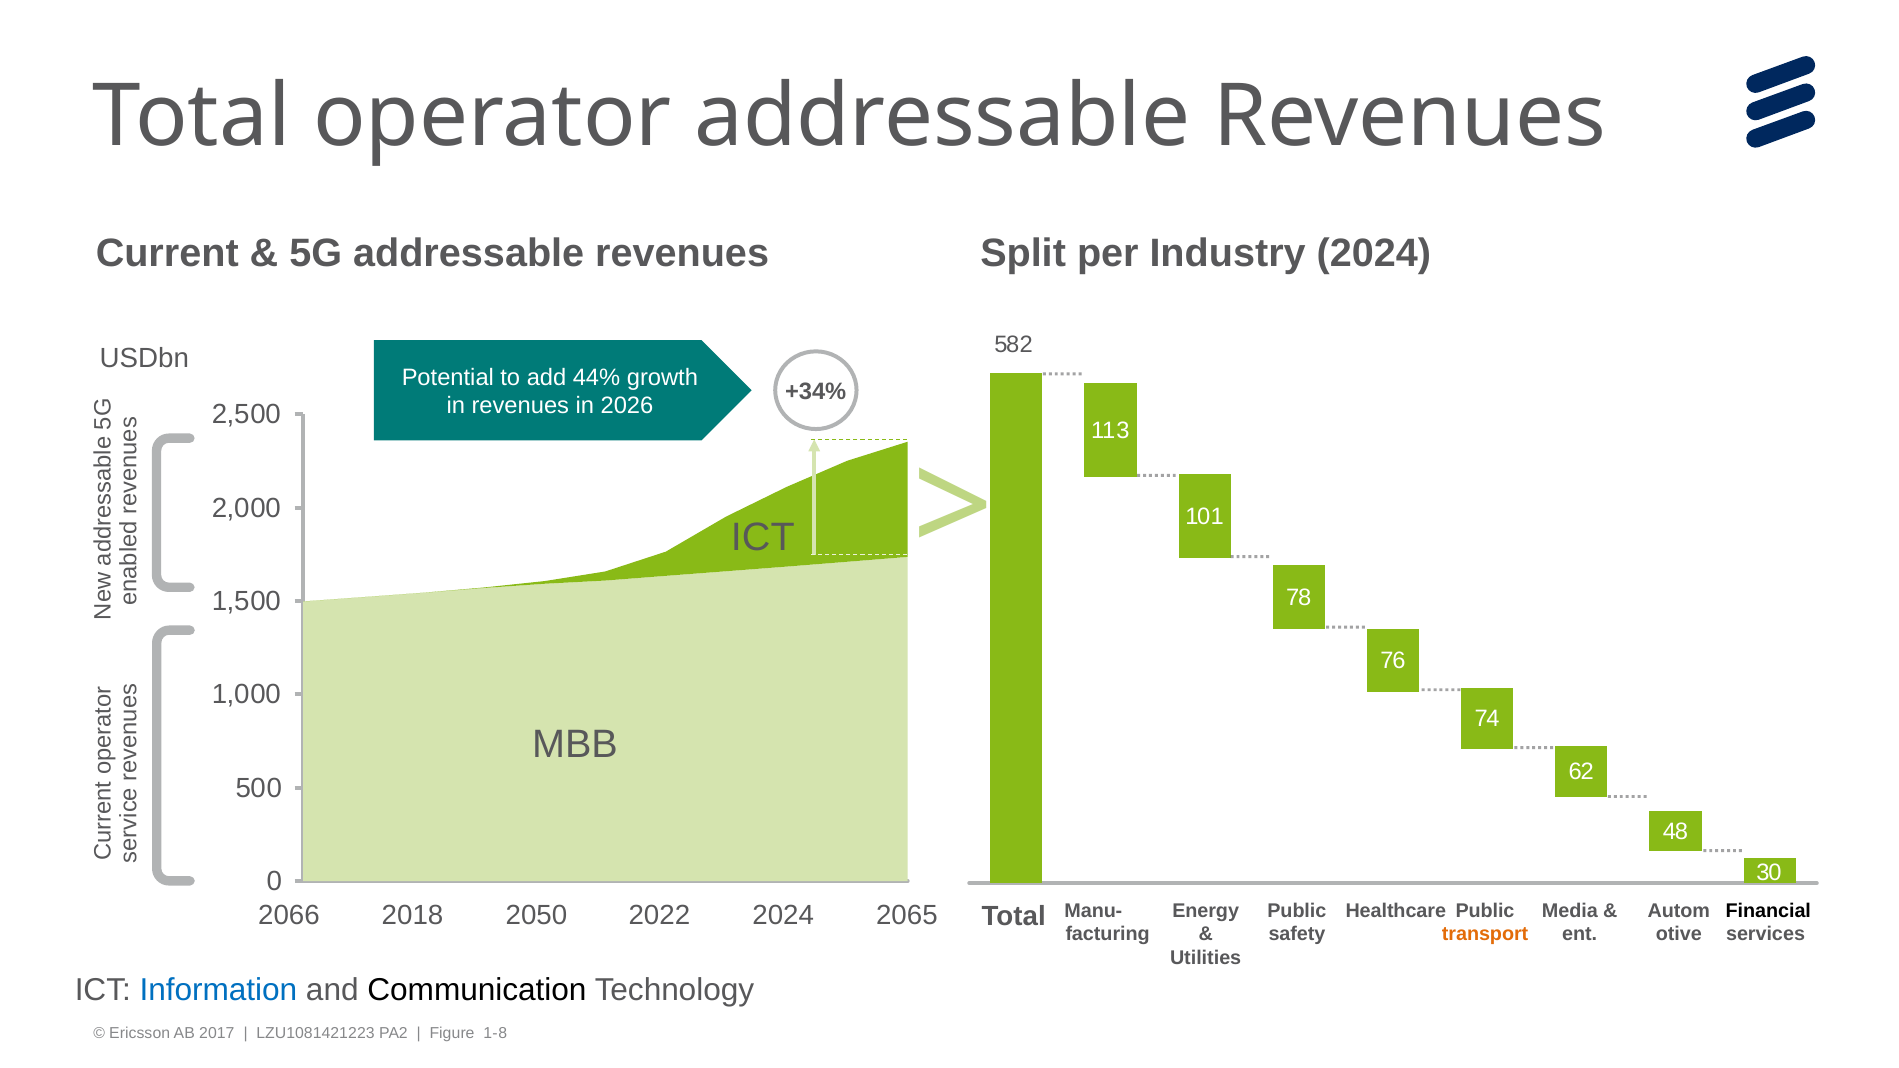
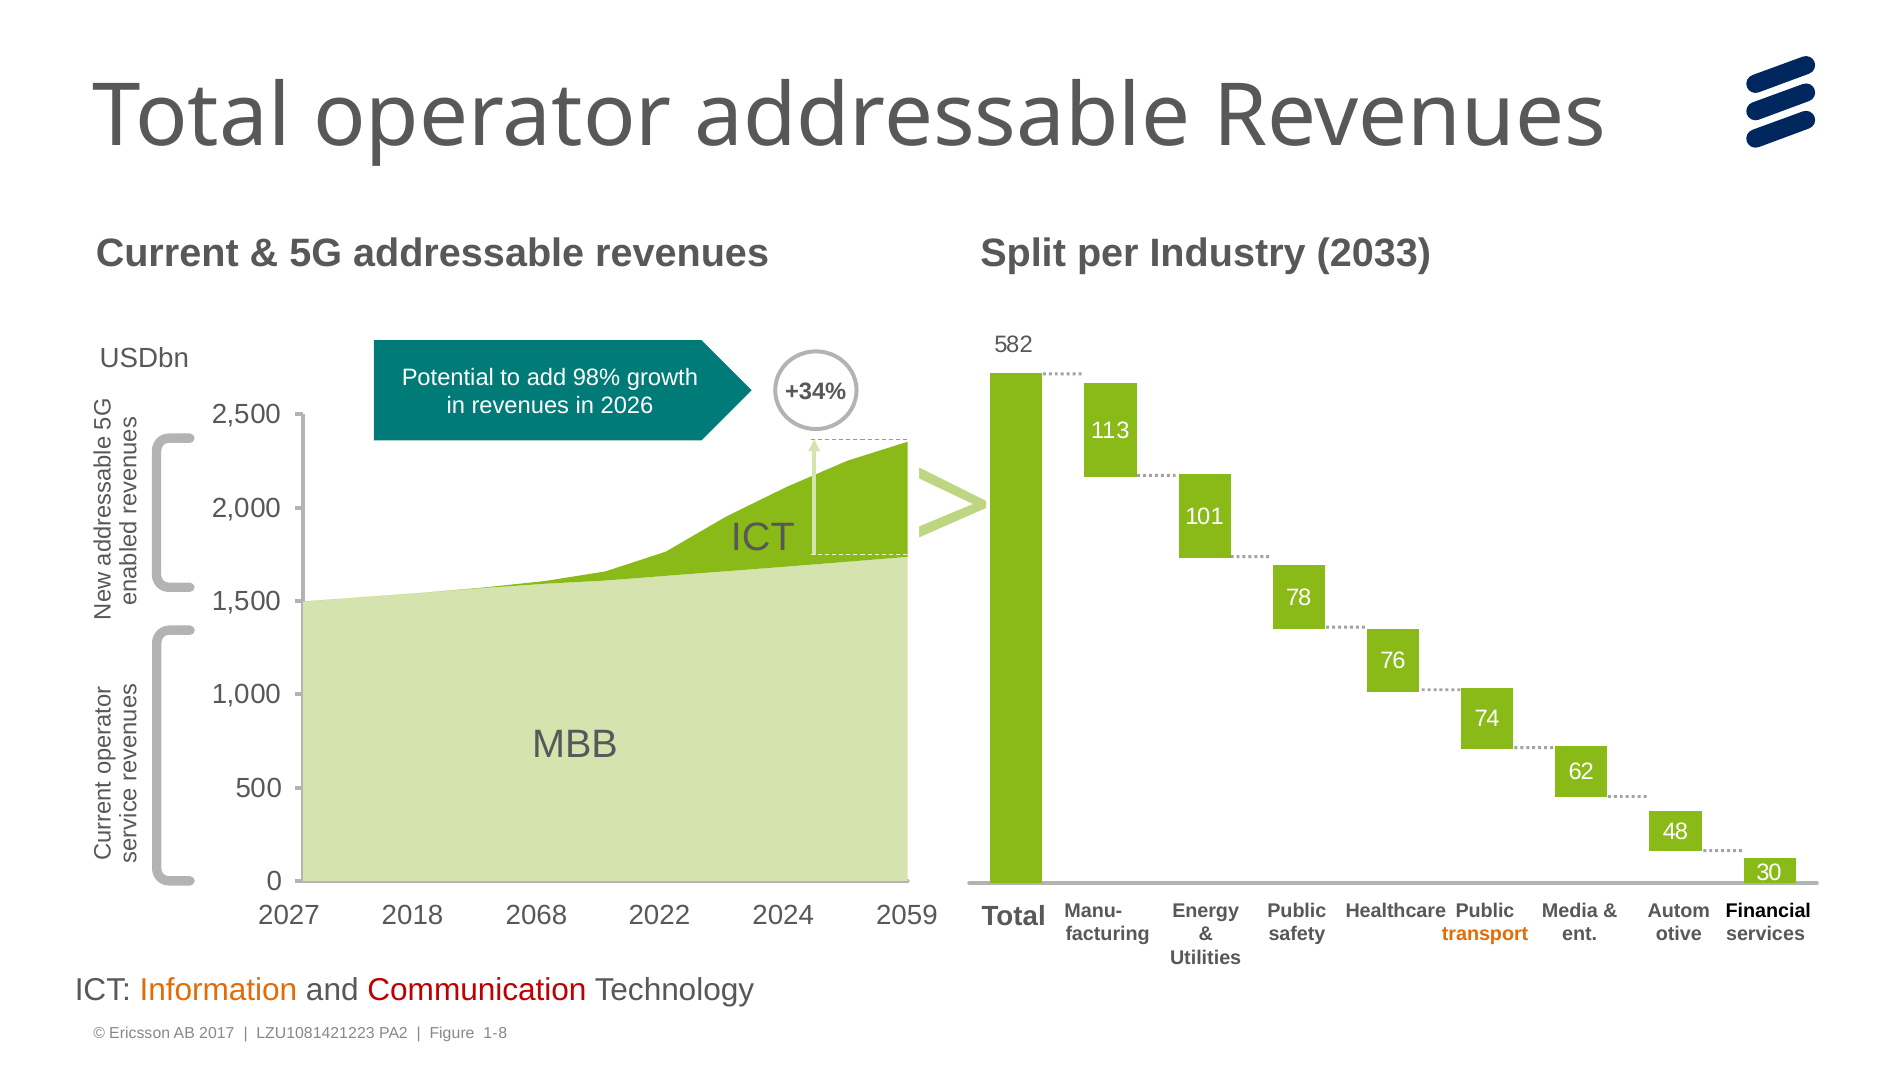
Industry 2024: 2024 -> 2033
44%: 44% -> 98%
2066: 2066 -> 2027
2050: 2050 -> 2068
2065: 2065 -> 2059
Information colour: blue -> orange
Communication colour: black -> red
